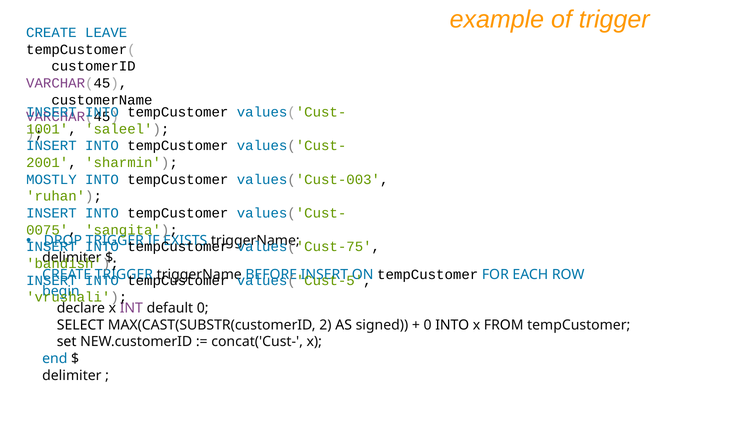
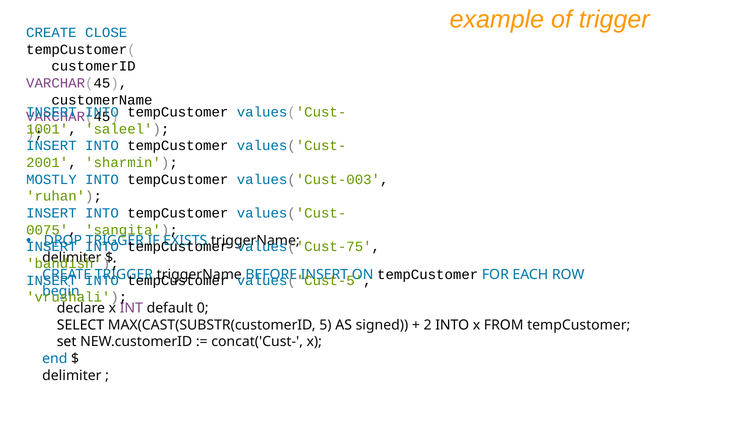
LEAVE: LEAVE -> CLOSE
2: 2 -> 5
0 at (428, 325): 0 -> 2
